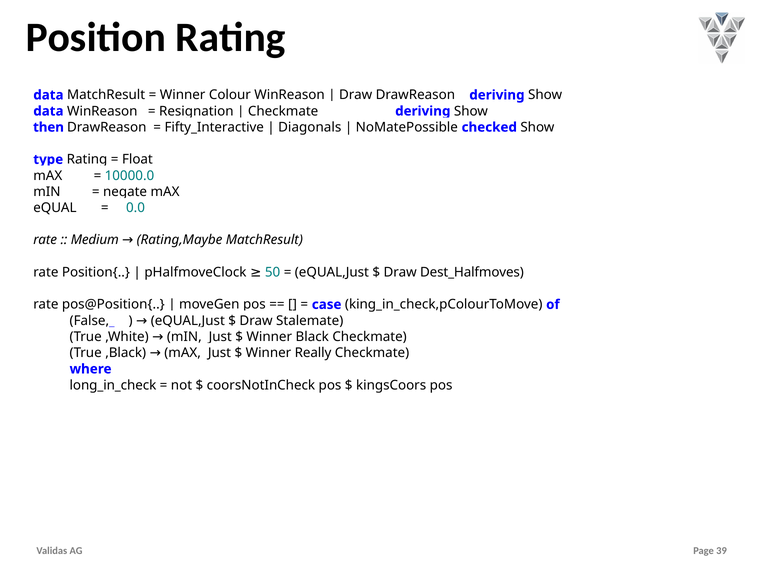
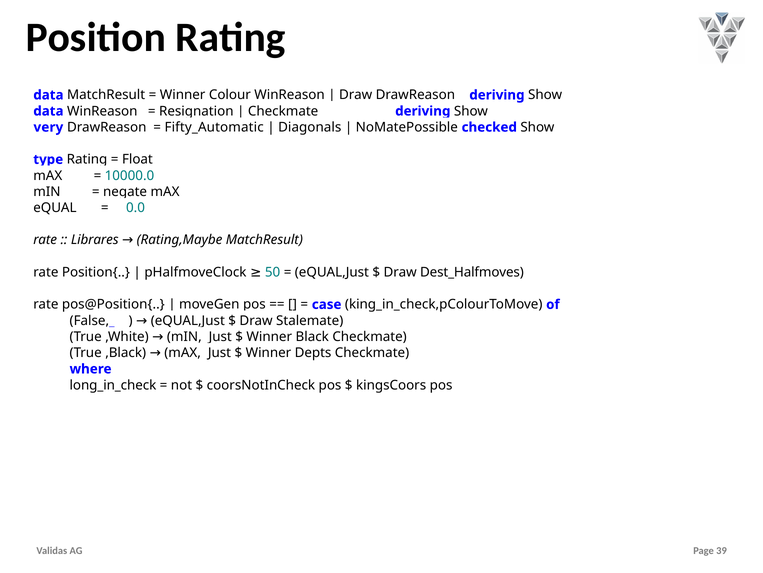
then: then -> very
Fifty_Interactive: Fifty_Interactive -> Fifty_Automatic
Medium: Medium -> Librares
Really: Really -> Depts
